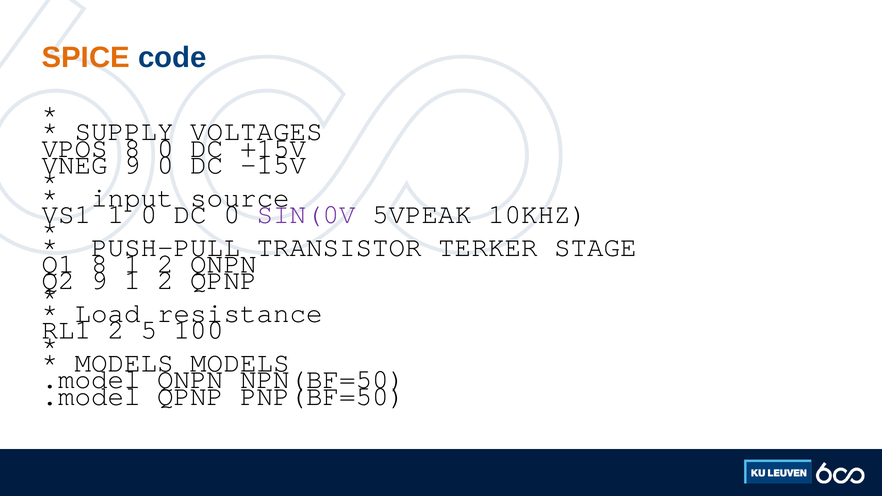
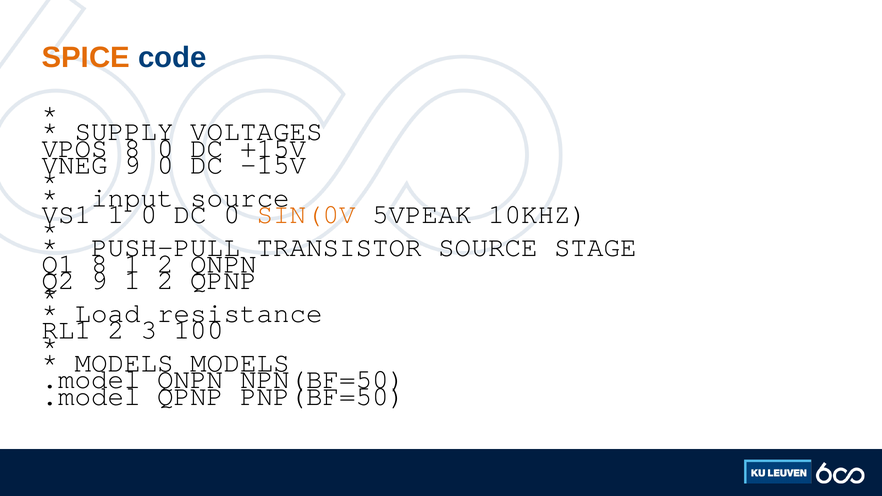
SIN(0V colour: purple -> orange
TRANSISTOR TERKER: TERKER -> SOURCE
5: 5 -> 3
